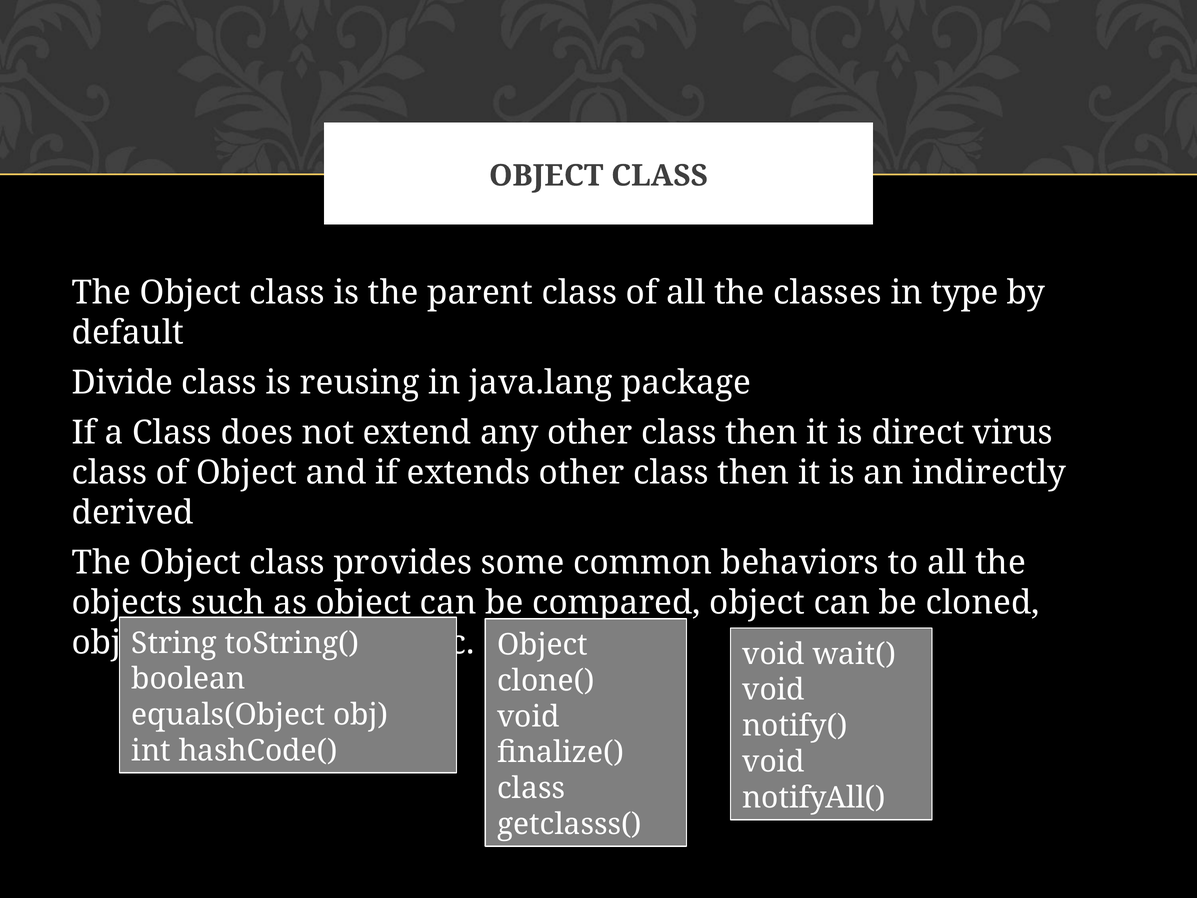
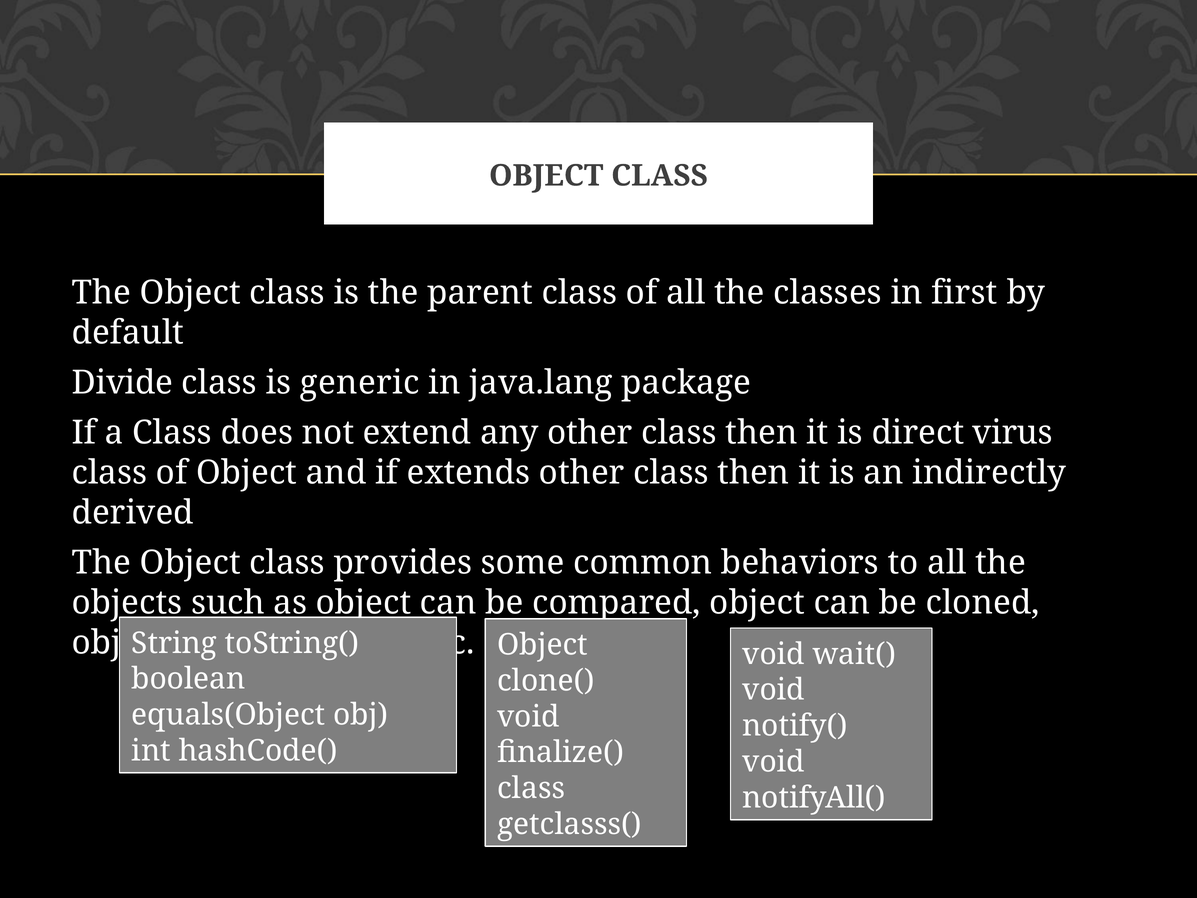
type: type -> first
reusing: reusing -> generic
